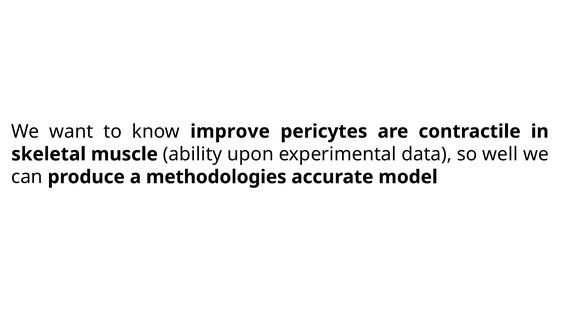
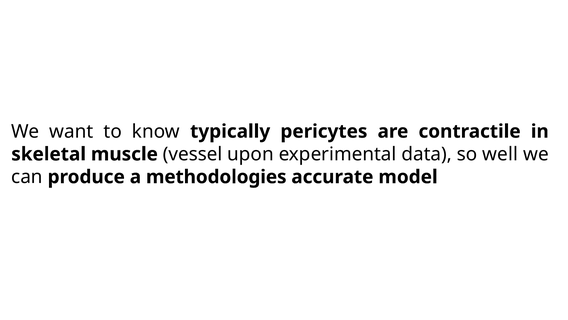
improve: improve -> typically
ability: ability -> vessel
